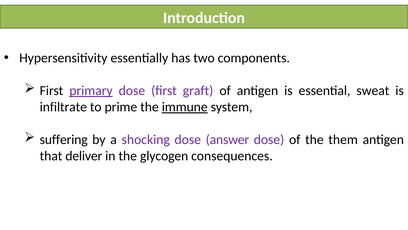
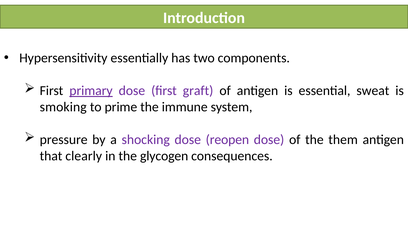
infiltrate: infiltrate -> smoking
immune underline: present -> none
suffering: suffering -> pressure
answer: answer -> reopen
deliver: deliver -> clearly
